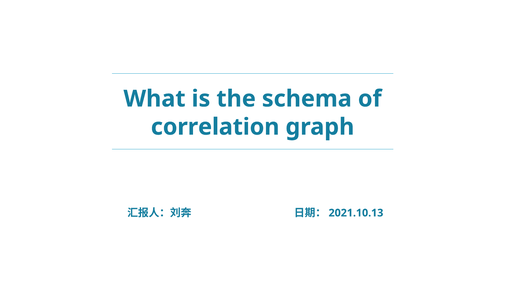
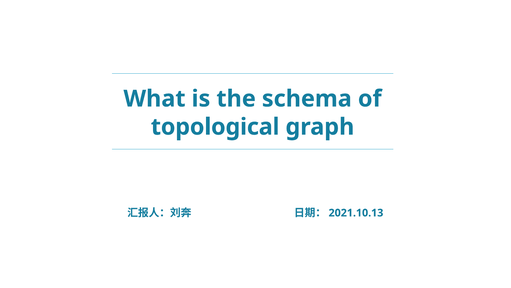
correlation: correlation -> topological
